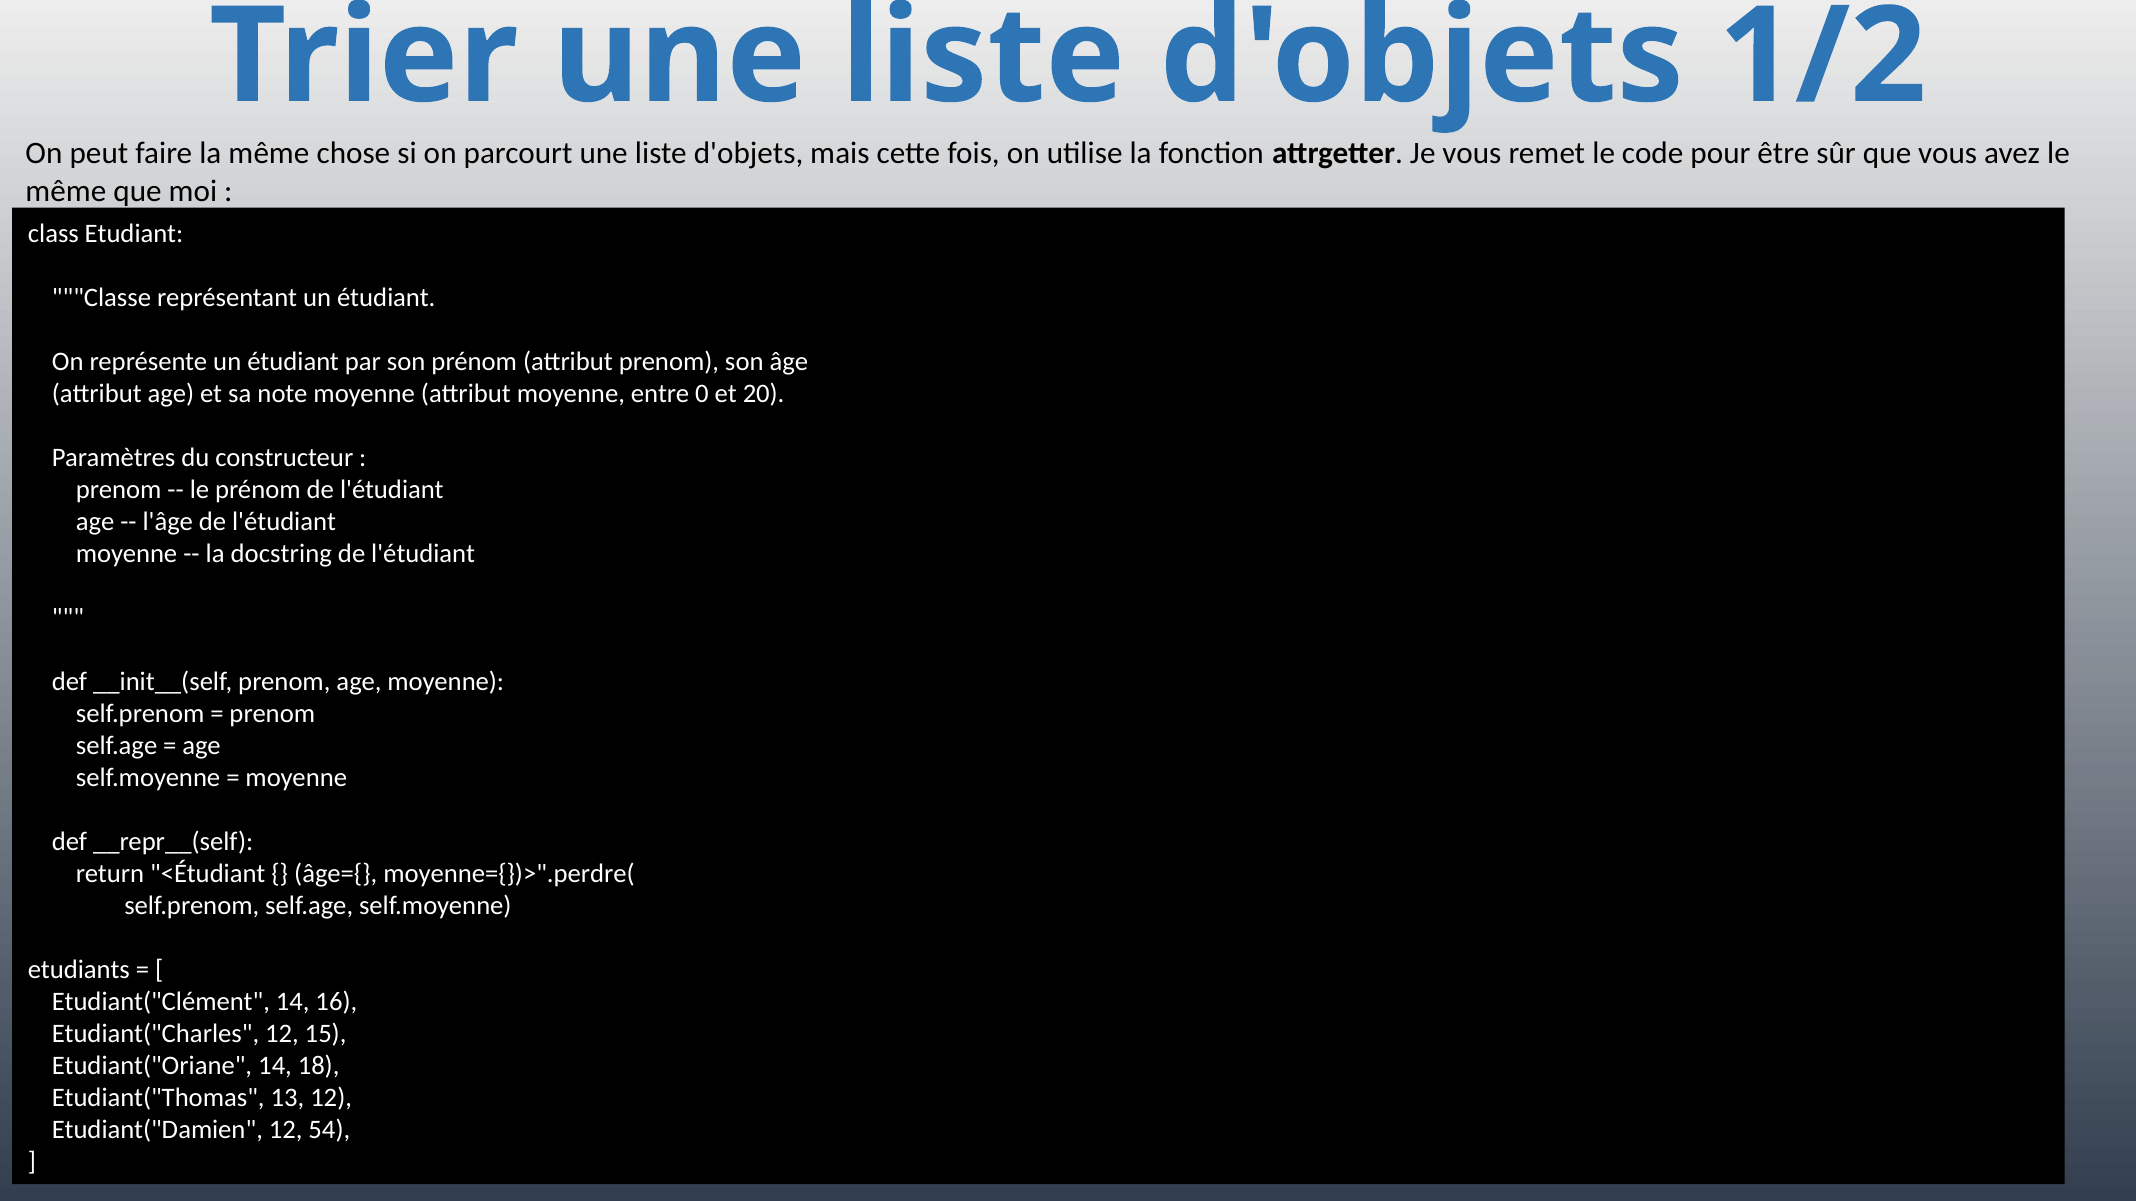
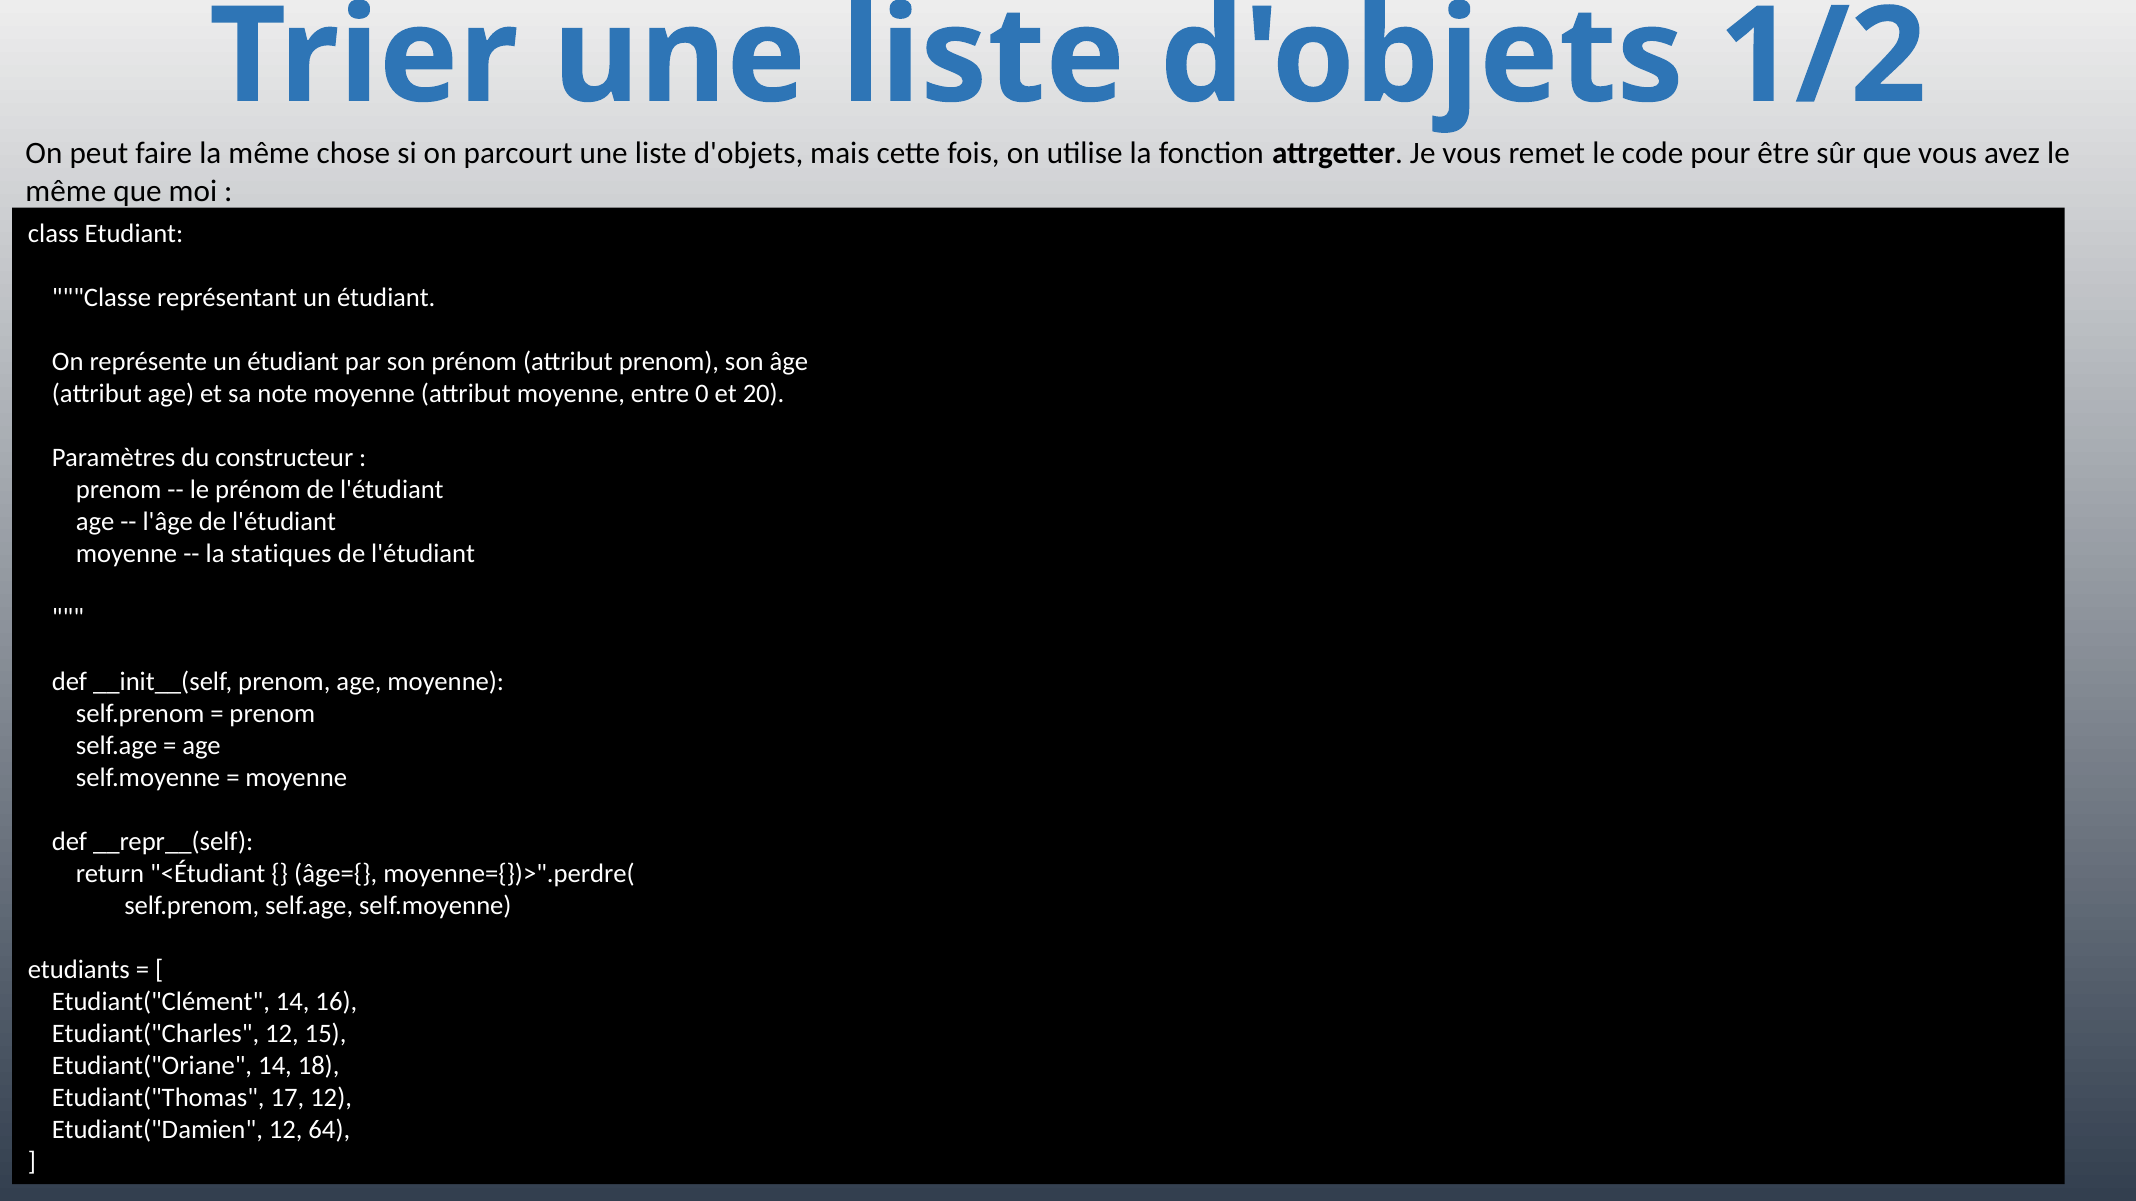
docstring: docstring -> statiques
13: 13 -> 17
54: 54 -> 64
